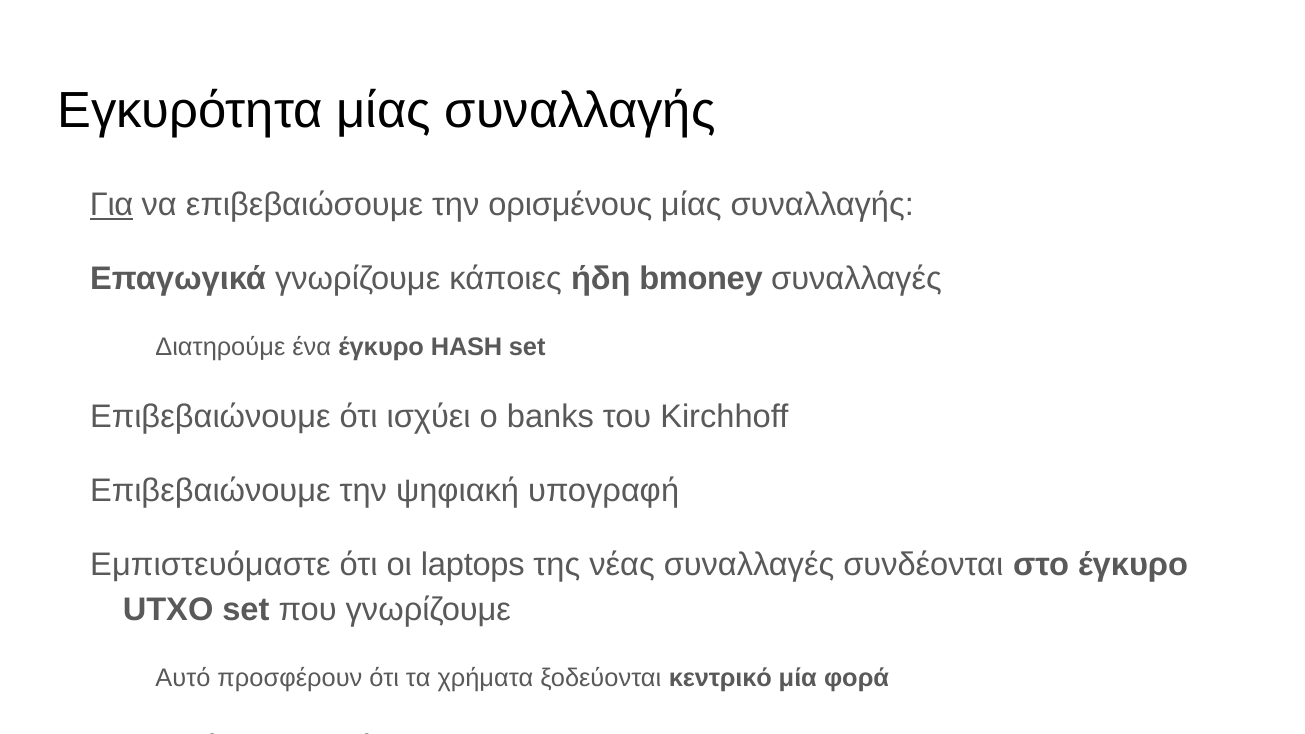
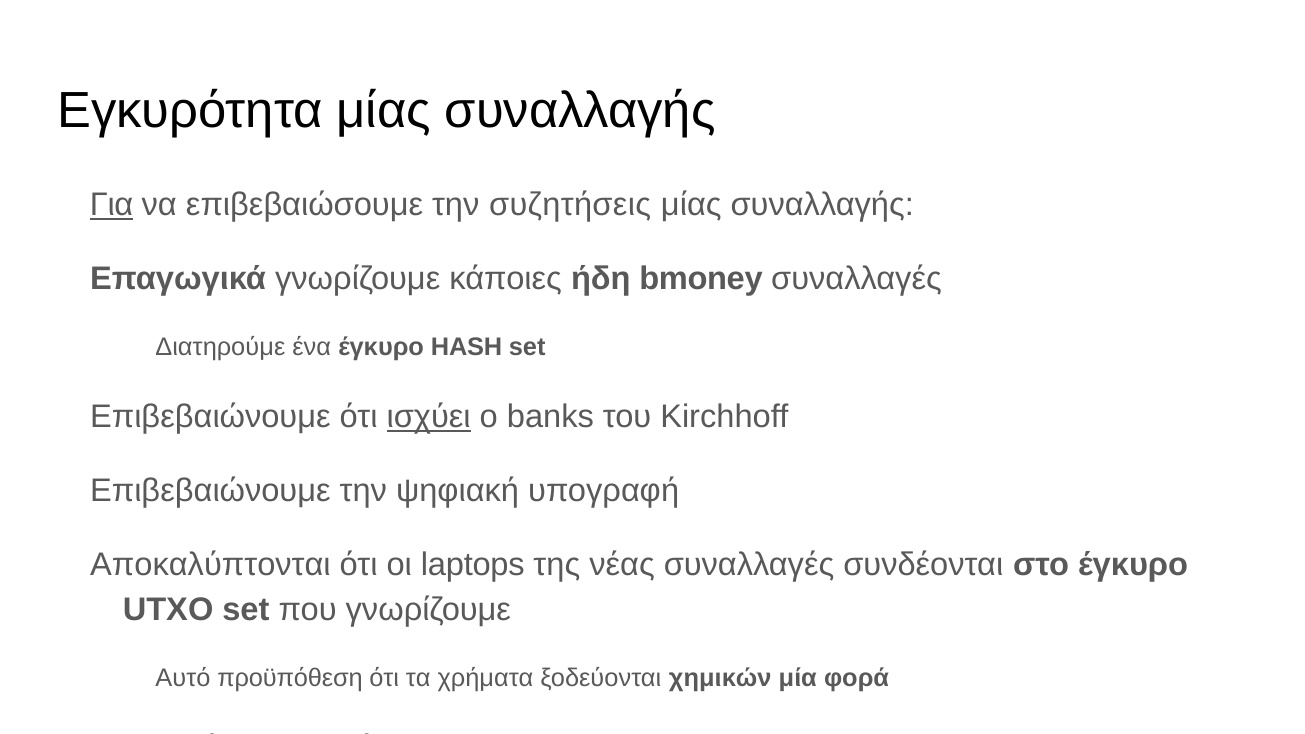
ορισμένους: ορισμένους -> συζητήσεις
ισχύει underline: none -> present
Εμπιστευόμαστε: Εμπιστευόμαστε -> Αποκαλύπτονται
προσφέρουν: προσφέρουν -> προϋπόθεση
κεντρικό: κεντρικό -> χημικών
